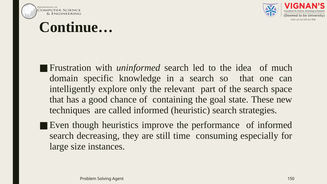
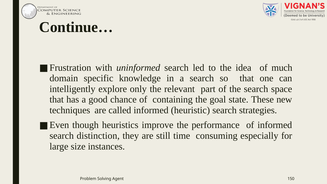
decreasing: decreasing -> distinction
